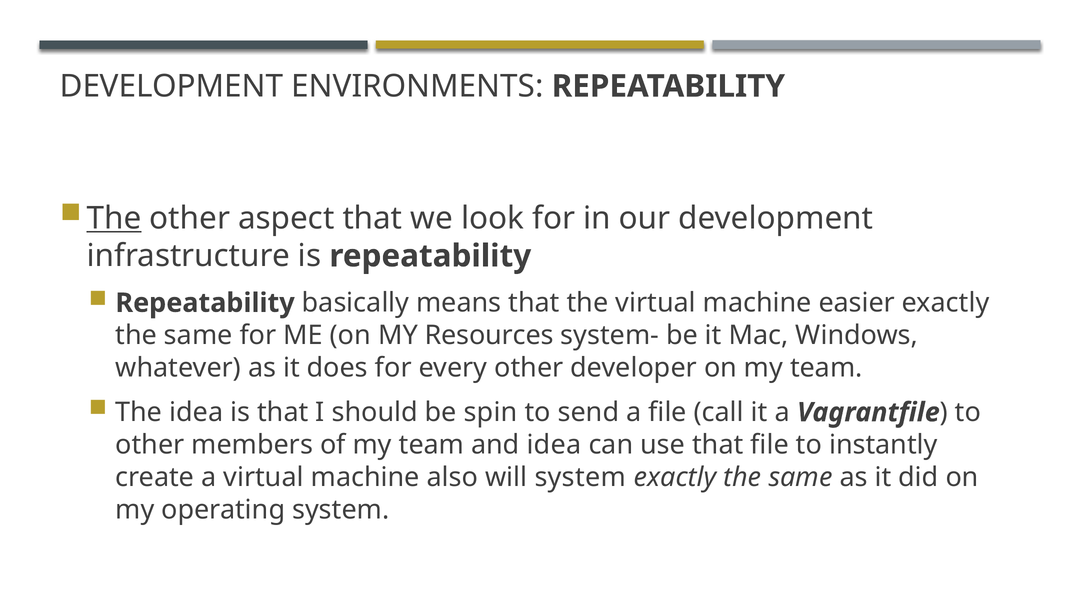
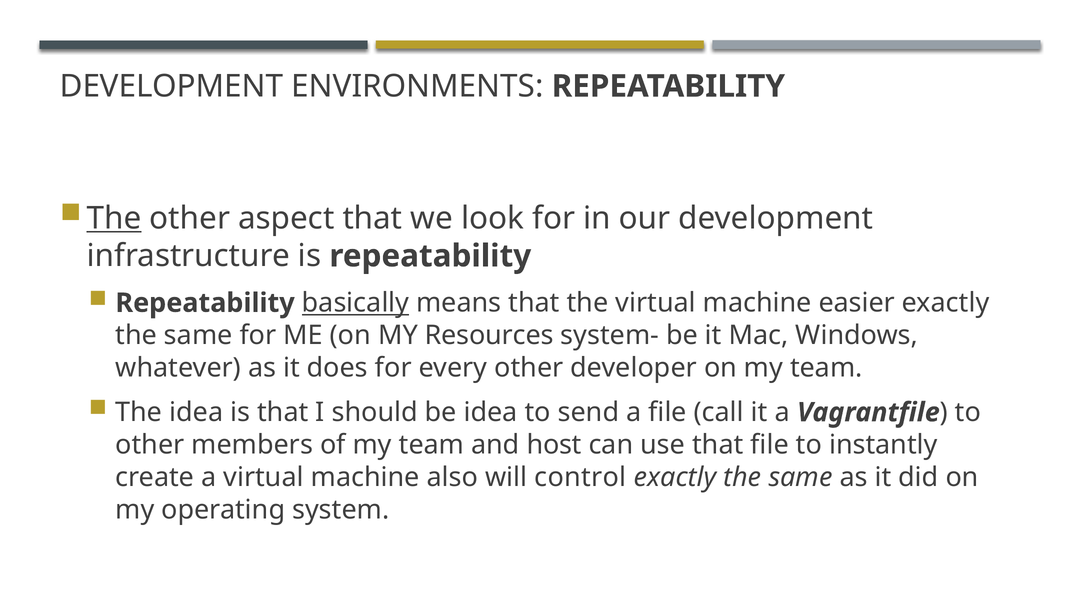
basically underline: none -> present
be spin: spin -> idea
and idea: idea -> host
will system: system -> control
